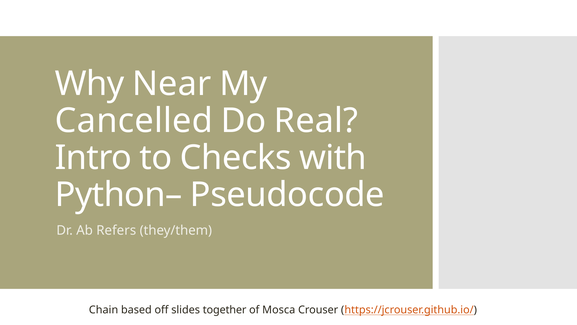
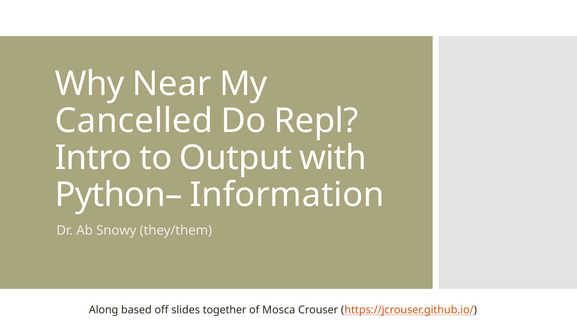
Real: Real -> Repl
Checks: Checks -> Output
Pseudocode: Pseudocode -> Information
Refers: Refers -> Snowy
Chain: Chain -> Along
